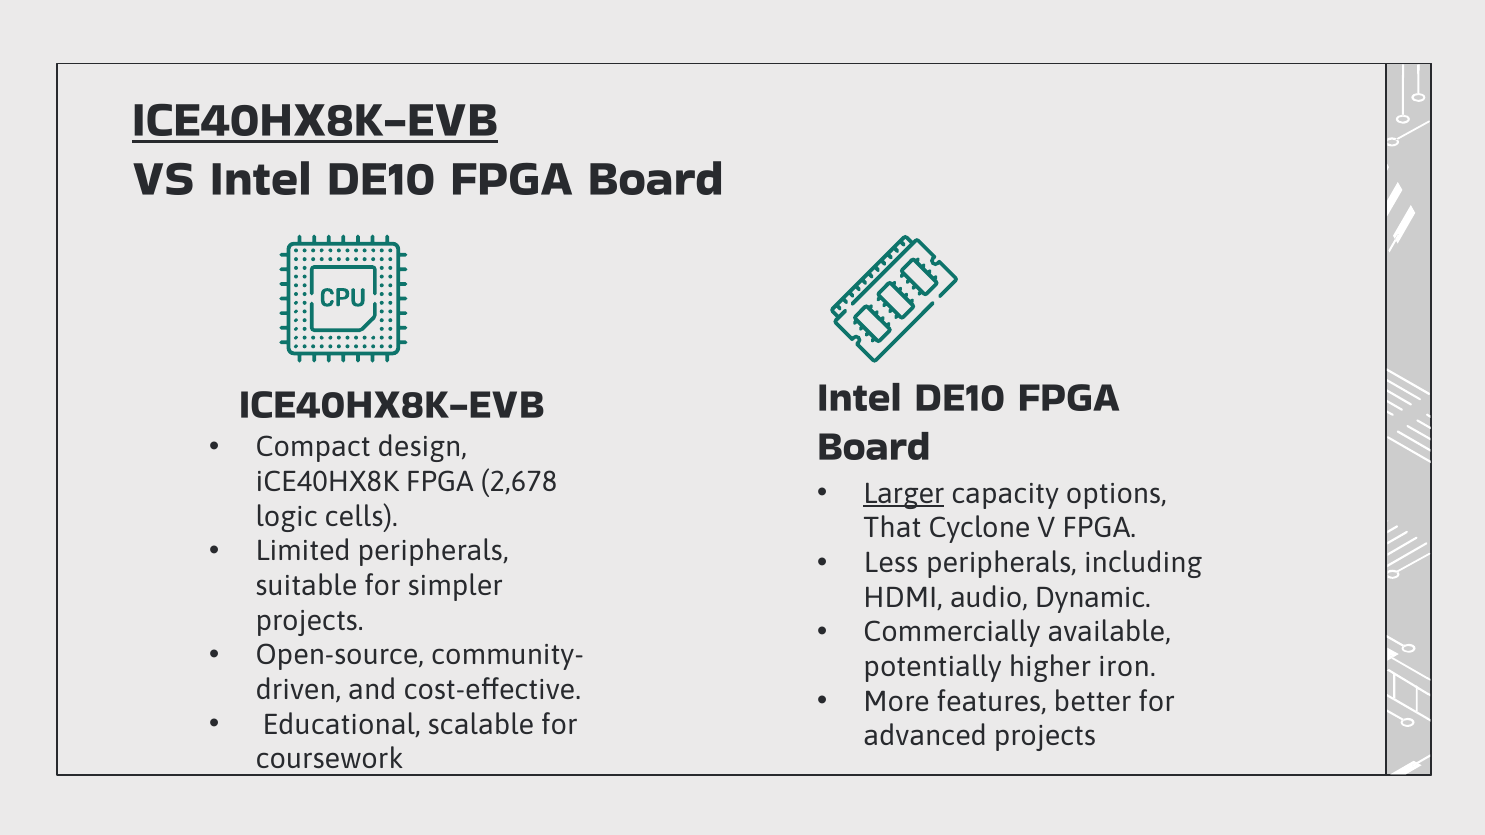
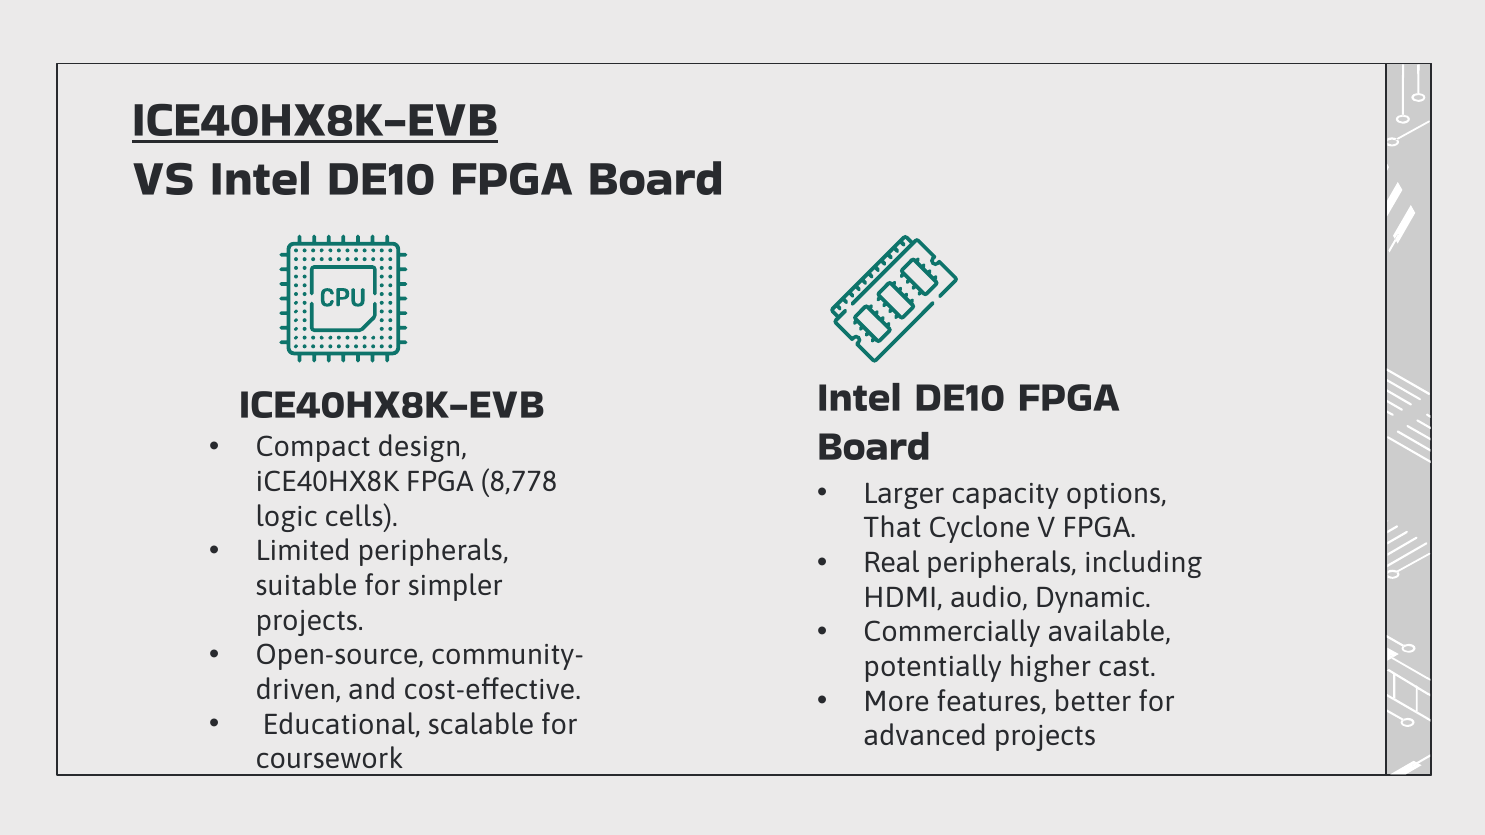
2,678: 2,678 -> 8,778
Larger underline: present -> none
Less: Less -> Real
iron: iron -> cast
